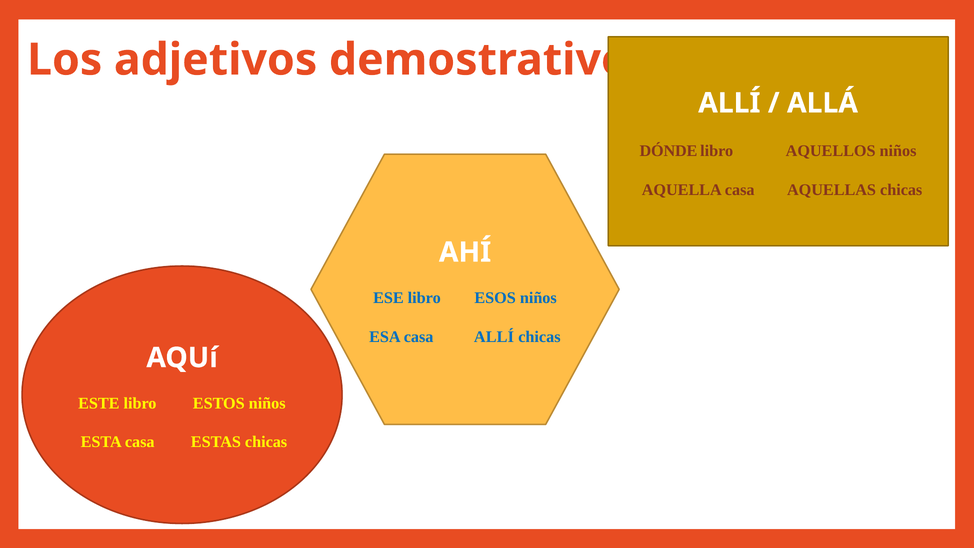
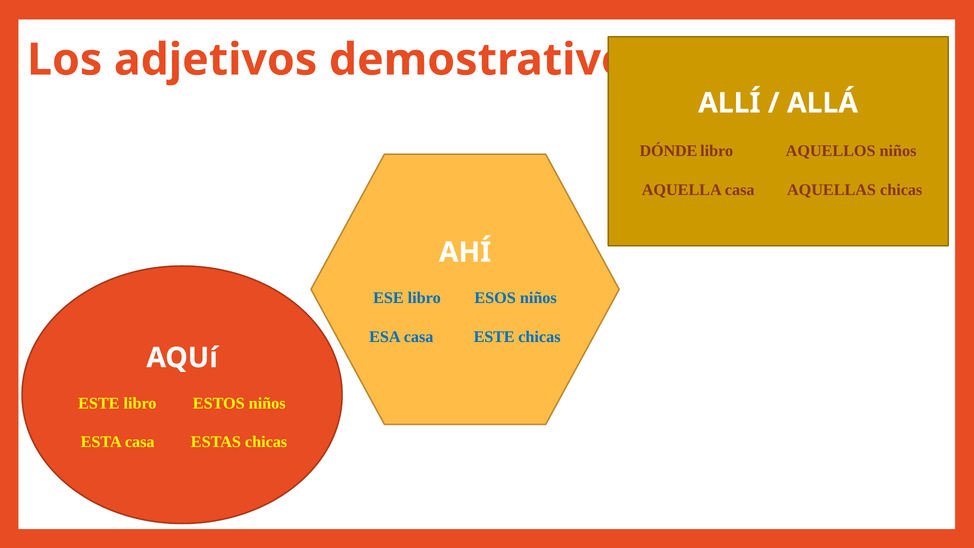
casa ALLÍ: ALLÍ -> ESTE
